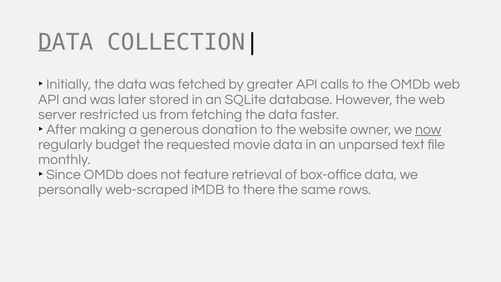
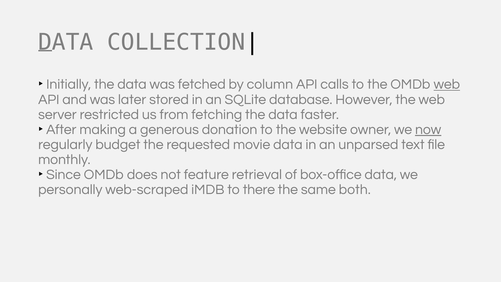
greater: greater -> column
web at (447, 84) underline: none -> present
rows: rows -> both
